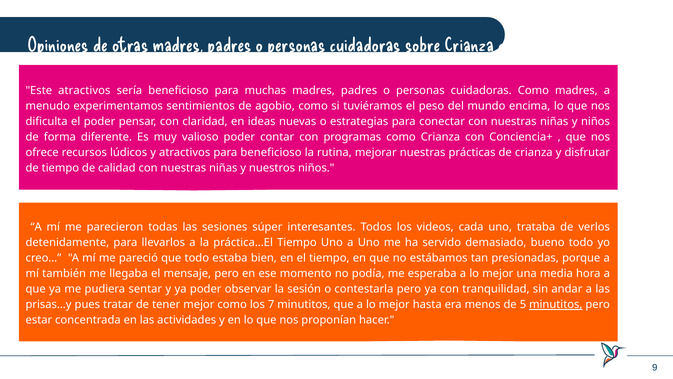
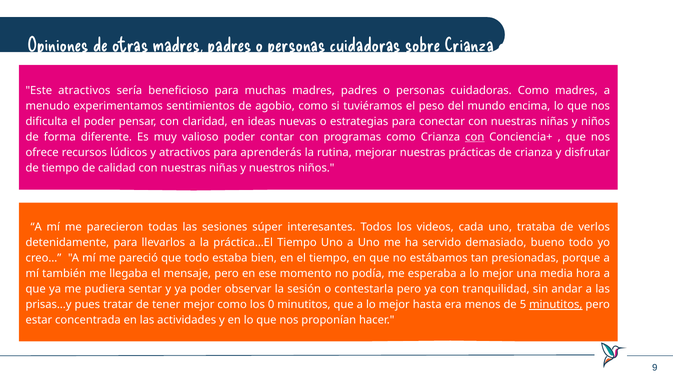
con at (475, 137) underline: none -> present
para beneficioso: beneficioso -> aprenderás
7: 7 -> 0
